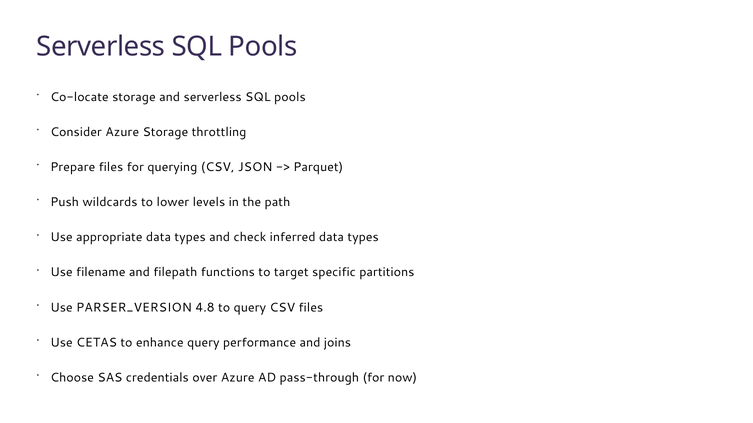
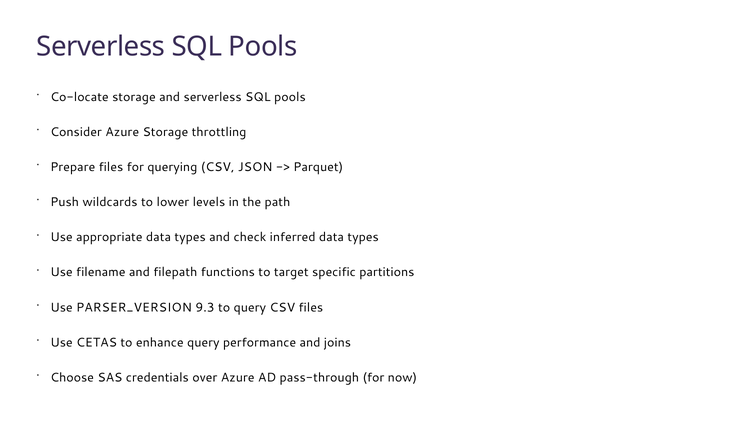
4.8: 4.8 -> 9.3
